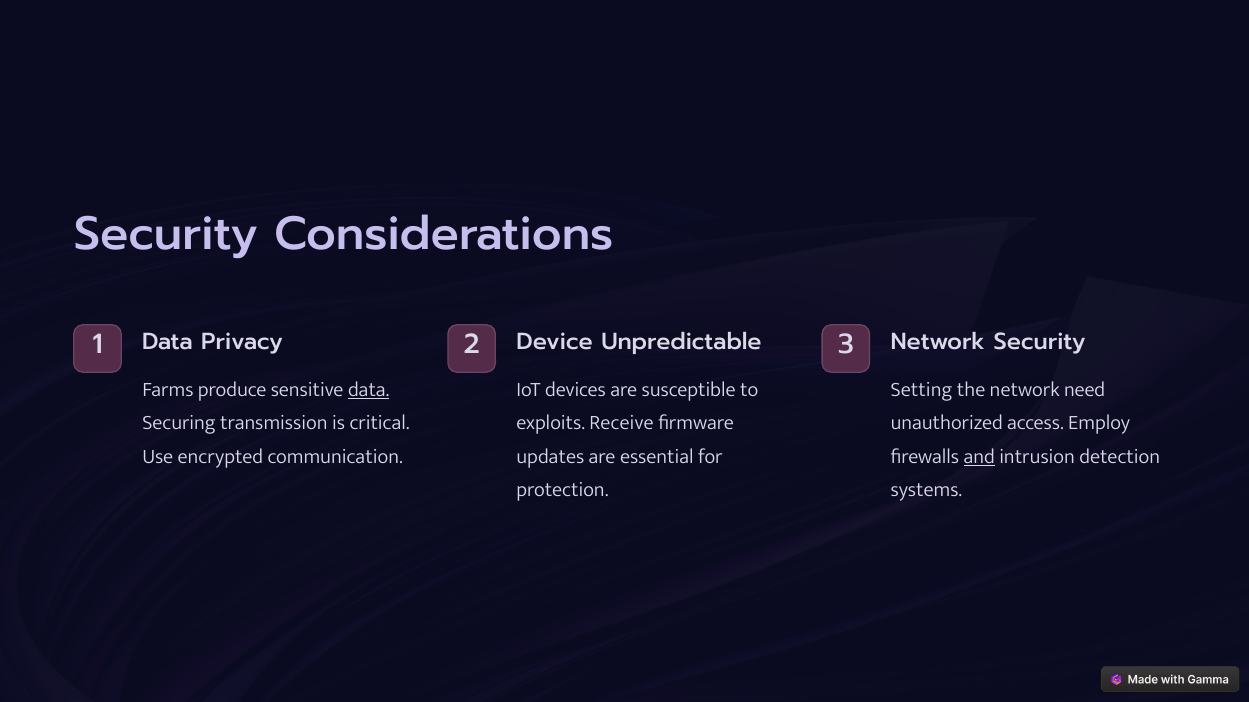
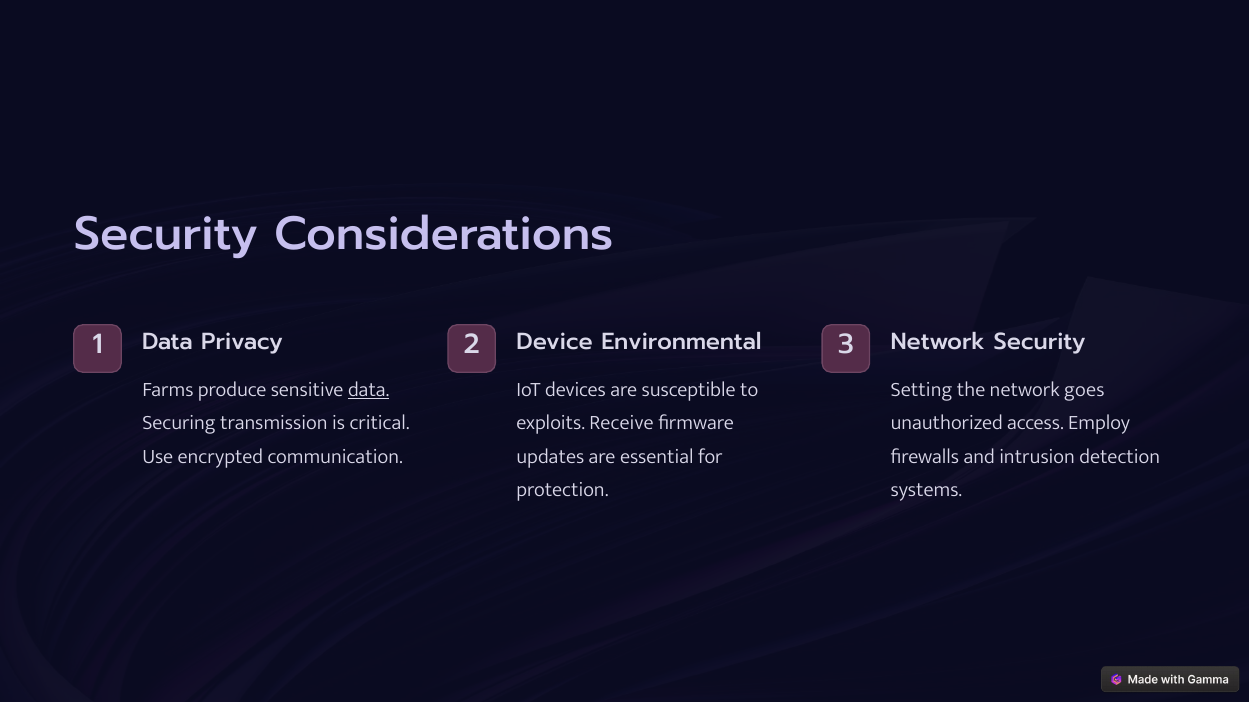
Unpredictable: Unpredictable -> Environmental
need: need -> goes
and underline: present -> none
